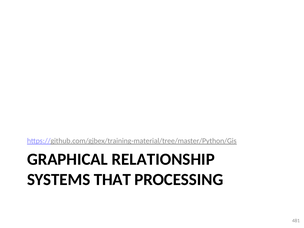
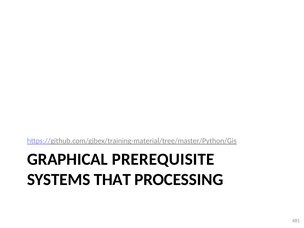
RELATIONSHIP: RELATIONSHIP -> PREREQUISITE
